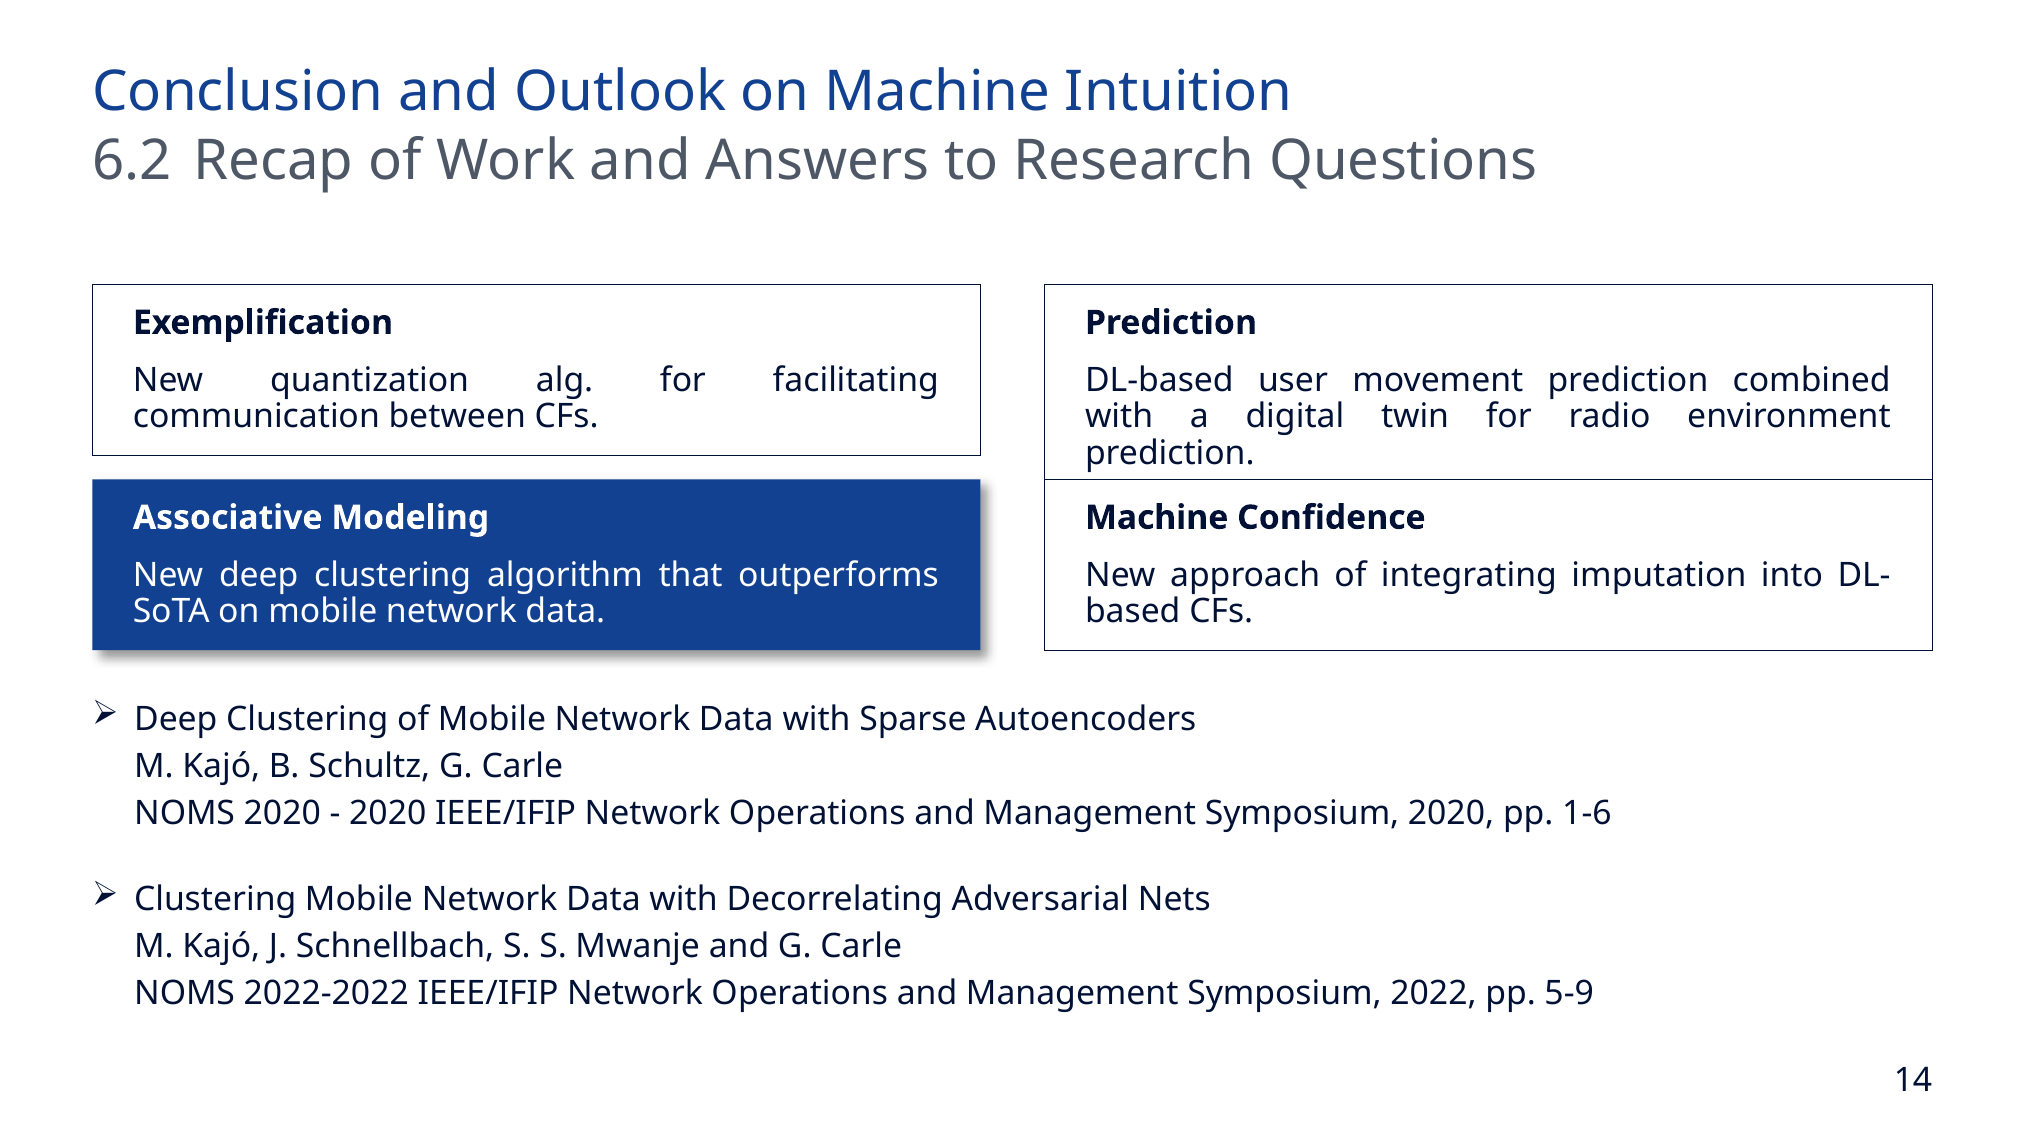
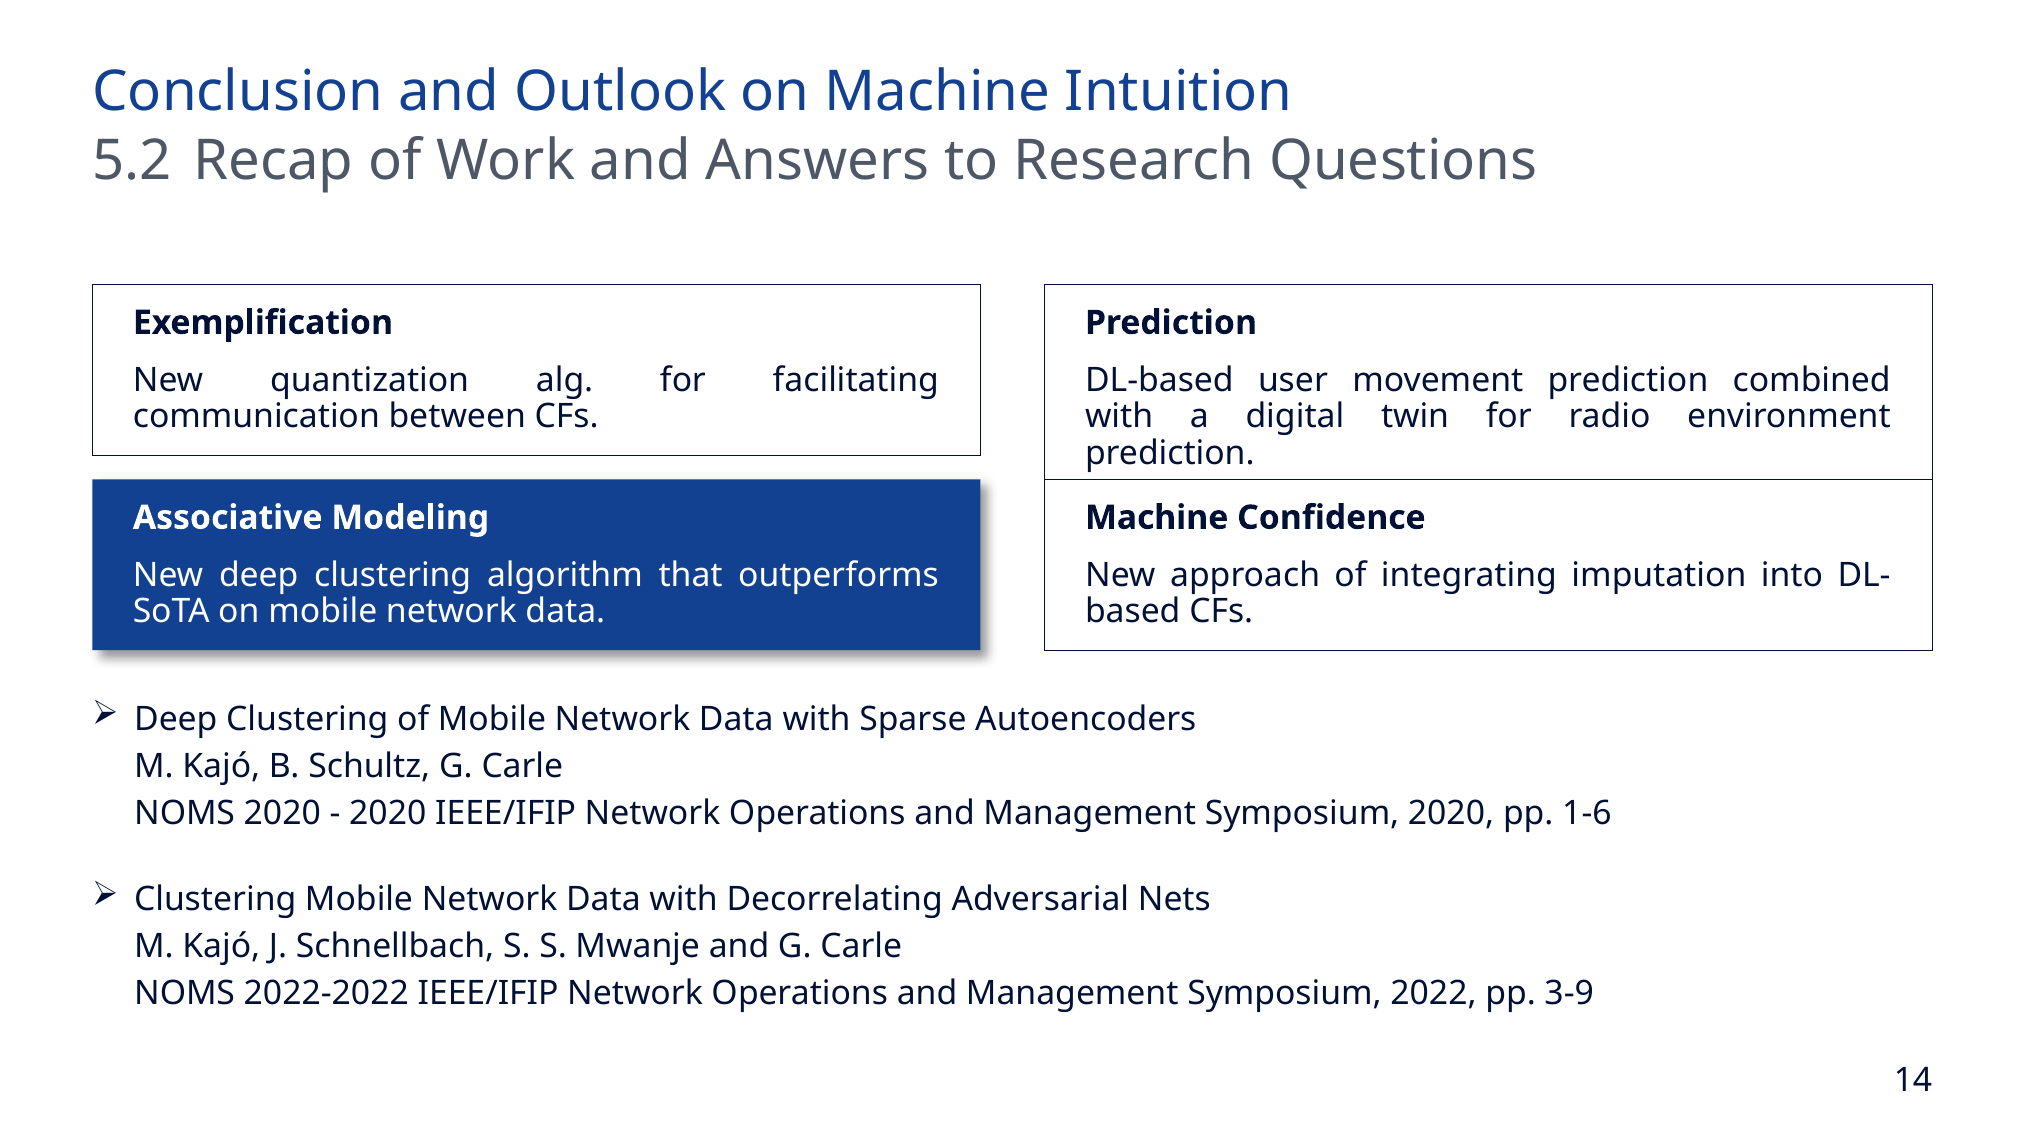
6.2: 6.2 -> 5.2
5-9: 5-9 -> 3-9
